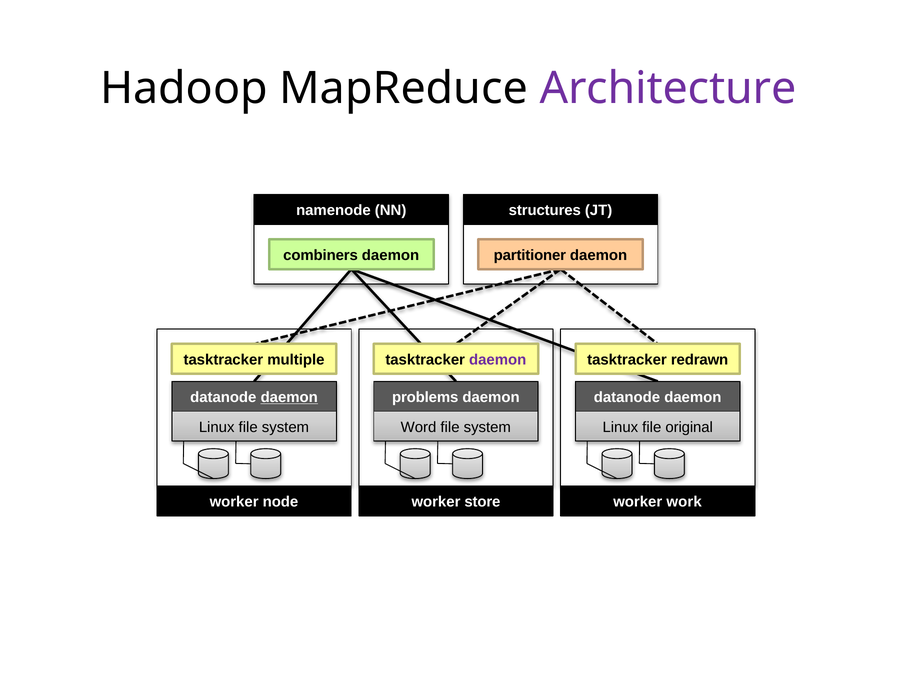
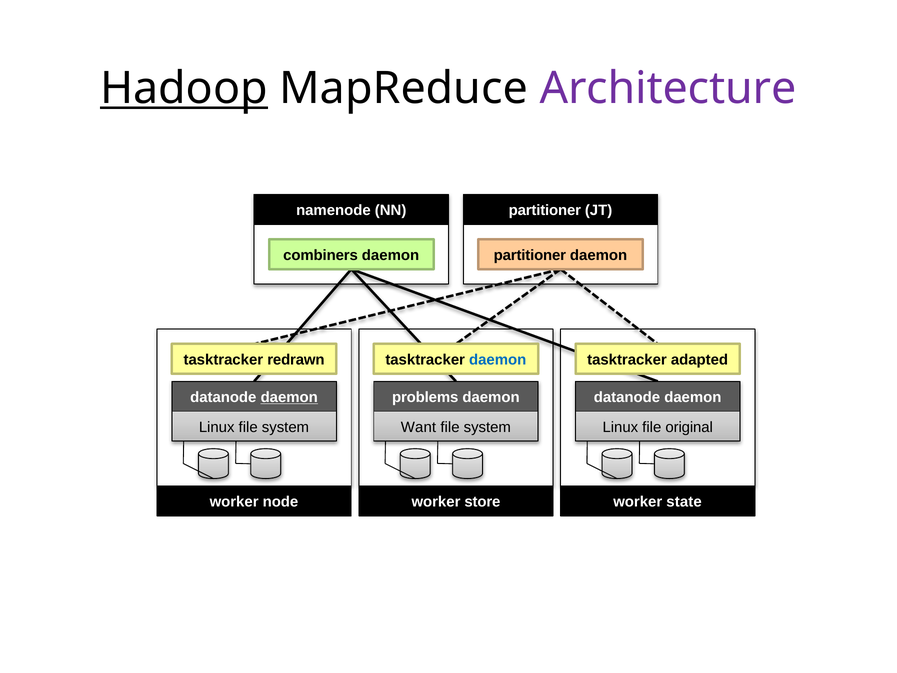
Hadoop underline: none -> present
structures at (545, 210): structures -> partitioner
multiple: multiple -> redrawn
daemon at (498, 360) colour: purple -> blue
redrawn: redrawn -> adapted
Word: Word -> Want
work: work -> state
